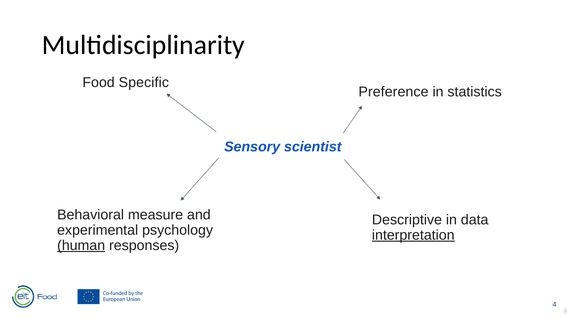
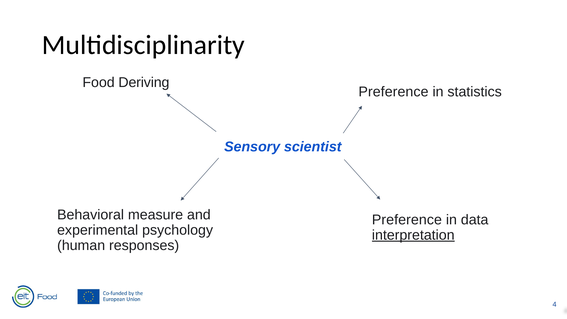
Specific: Specific -> Deriving
Descriptive at (407, 220): Descriptive -> Preference
human underline: present -> none
